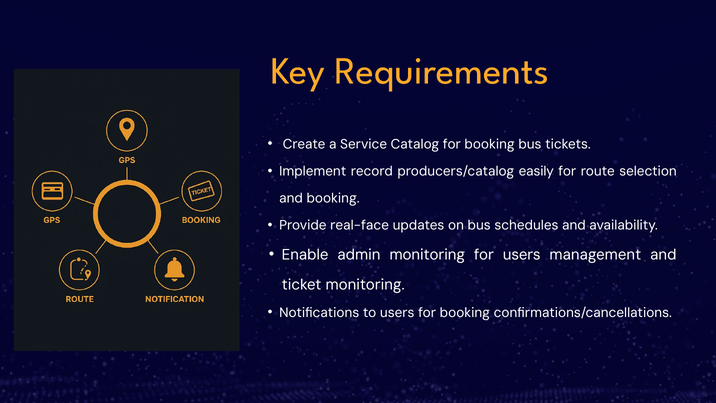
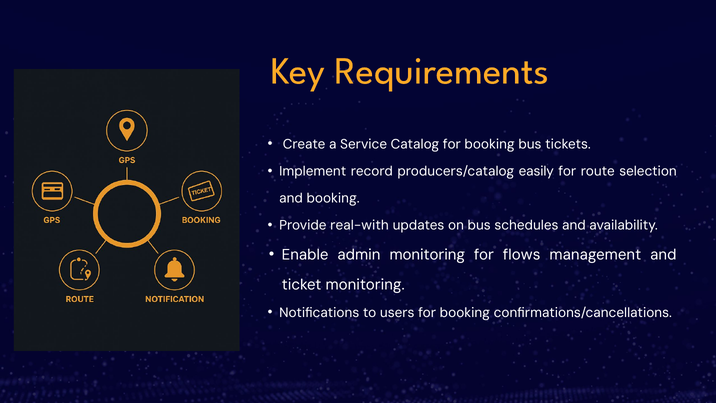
real-face: real-face -> real-with
for users: users -> flows
